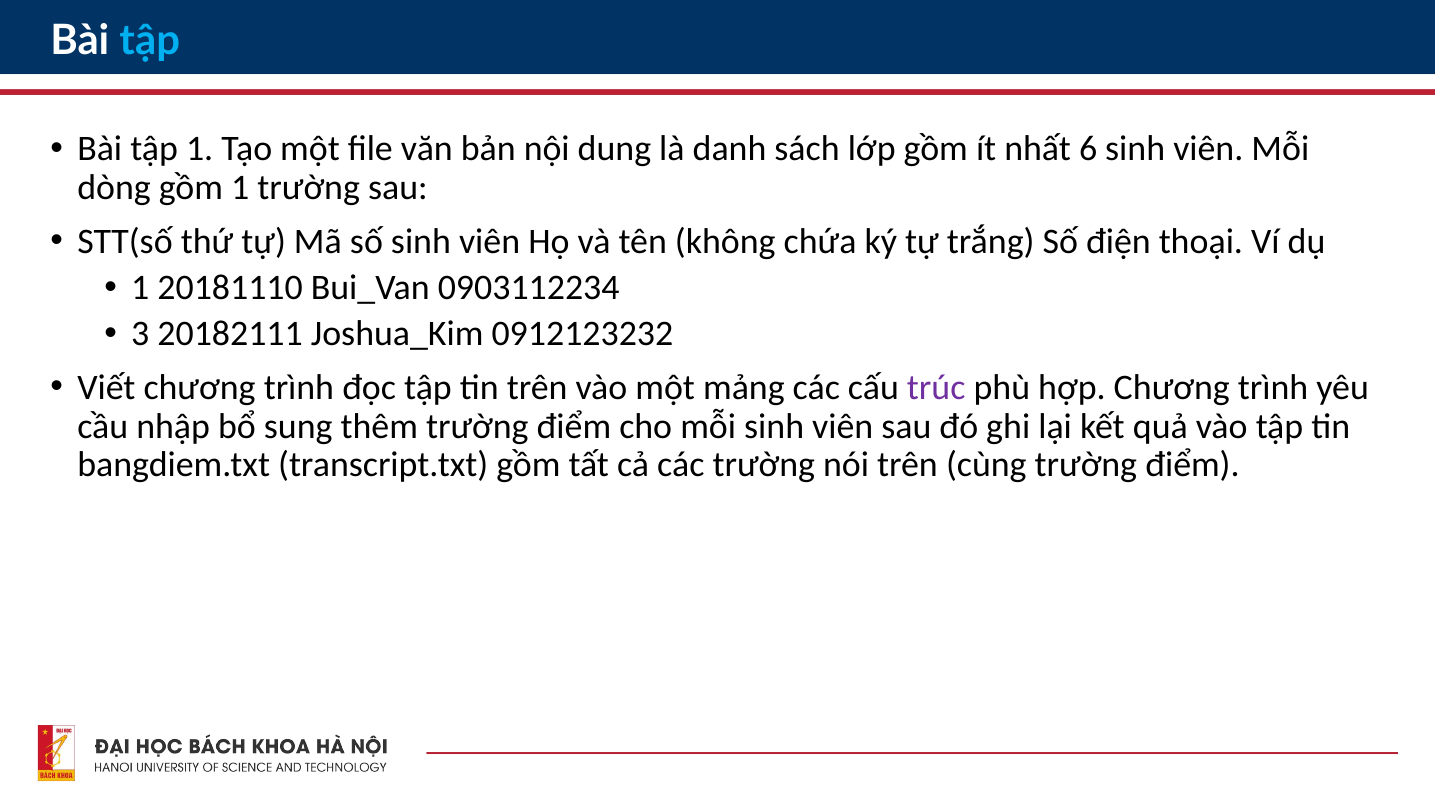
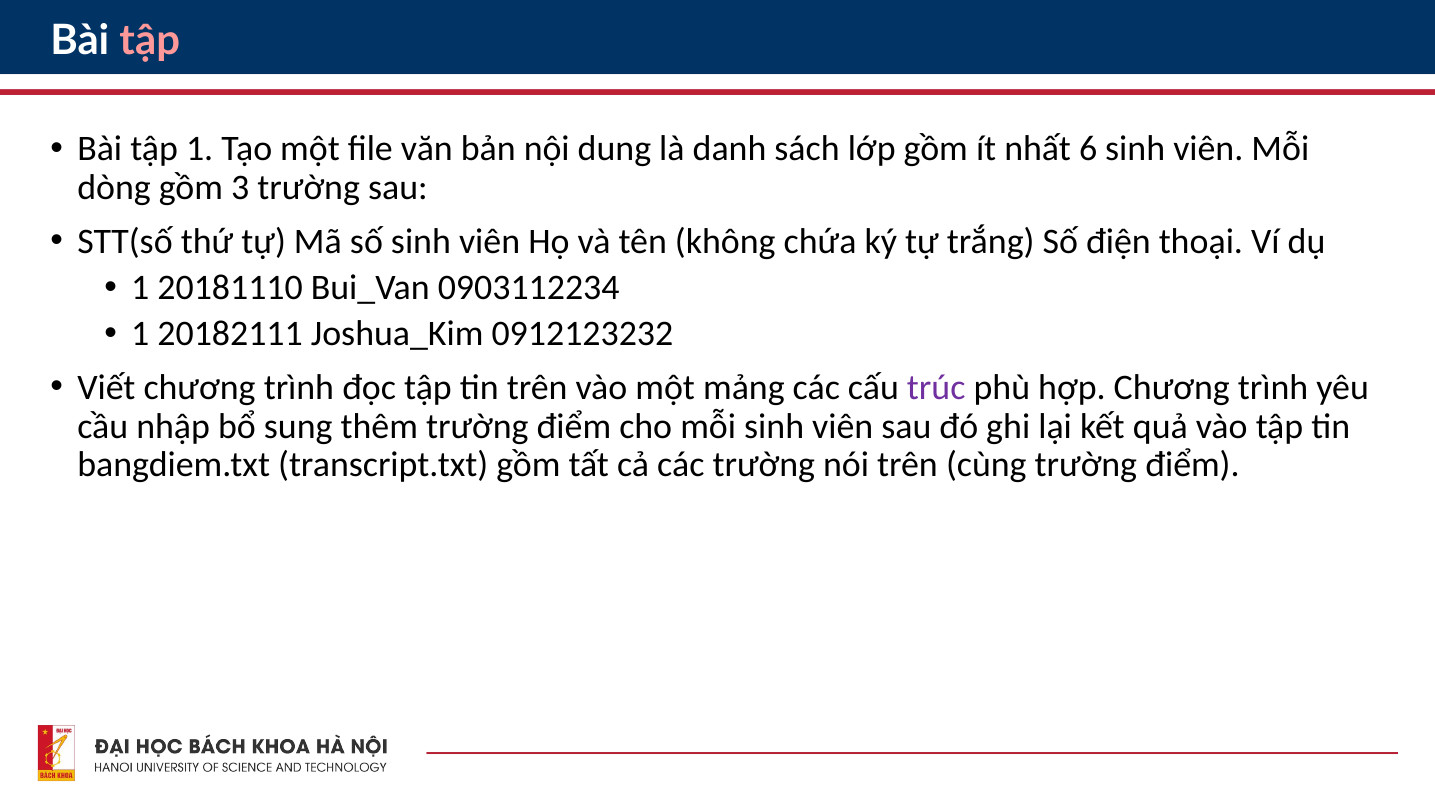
tập at (150, 41) colour: light blue -> pink
gồm 1: 1 -> 3
3 at (140, 334): 3 -> 1
